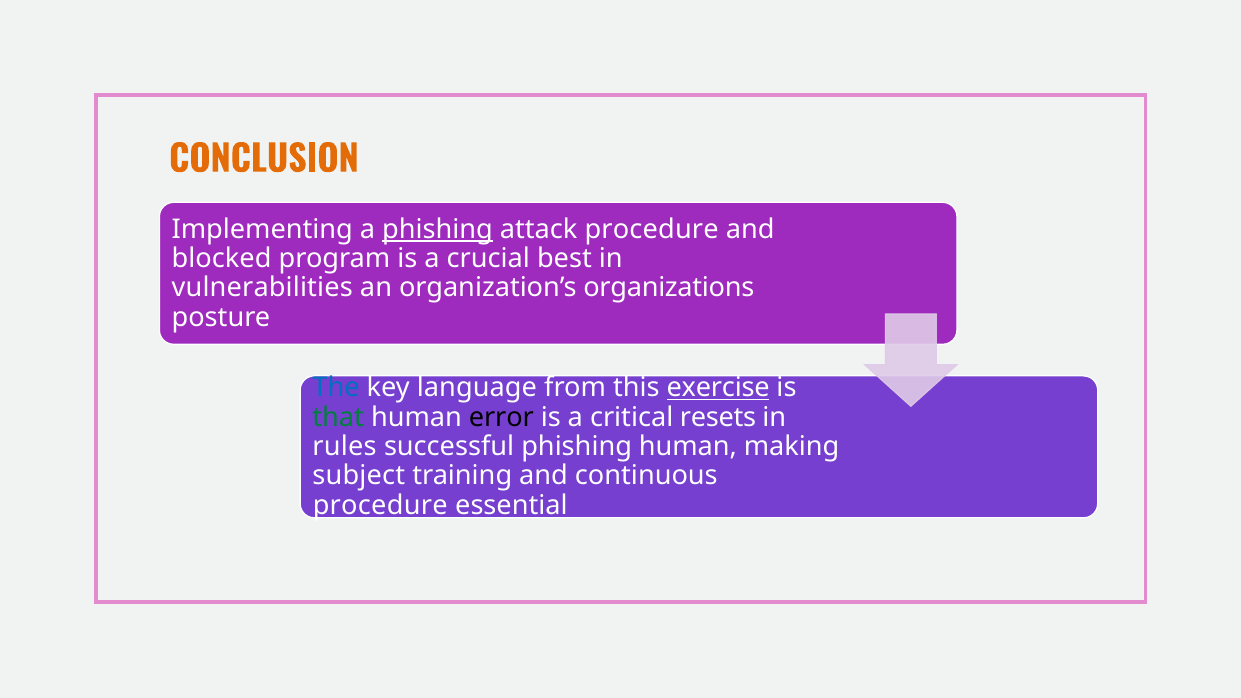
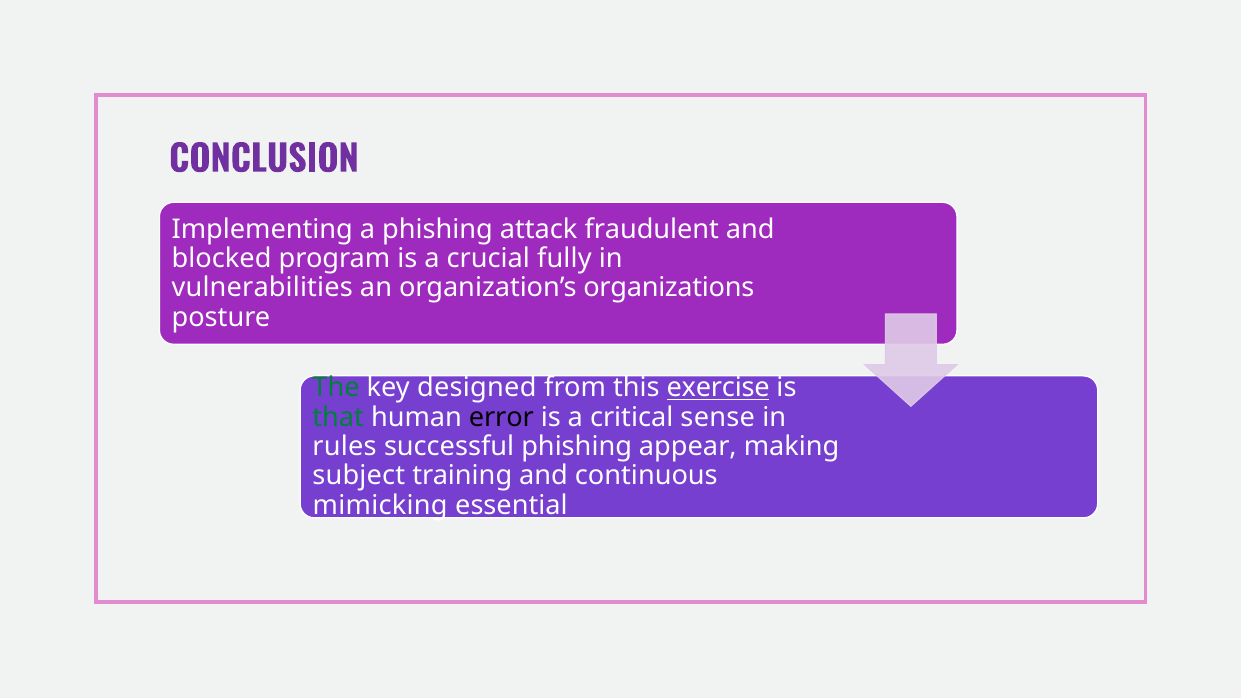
CONCLUSION colour: orange -> purple
phishing at (438, 229) underline: present -> none
attack procedure: procedure -> fraudulent
best: best -> fully
The colour: blue -> green
language: language -> designed
resets: resets -> sense
phishing human: human -> appear
procedure at (380, 505): procedure -> mimicking
